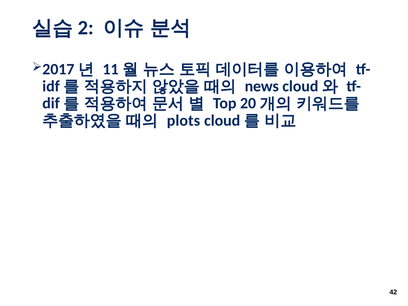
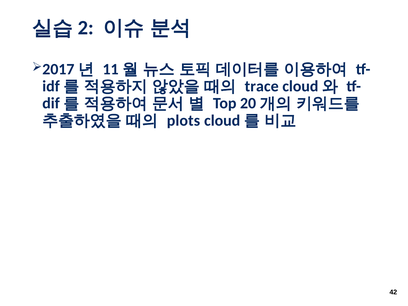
news: news -> trace
